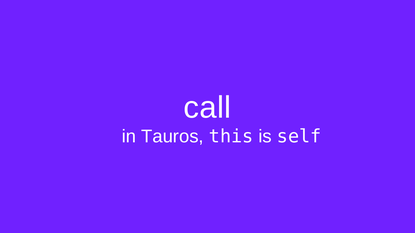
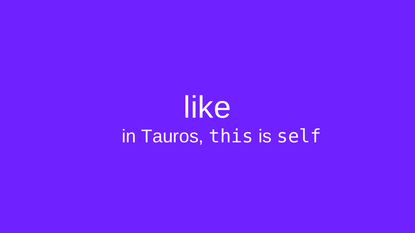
call: call -> like
